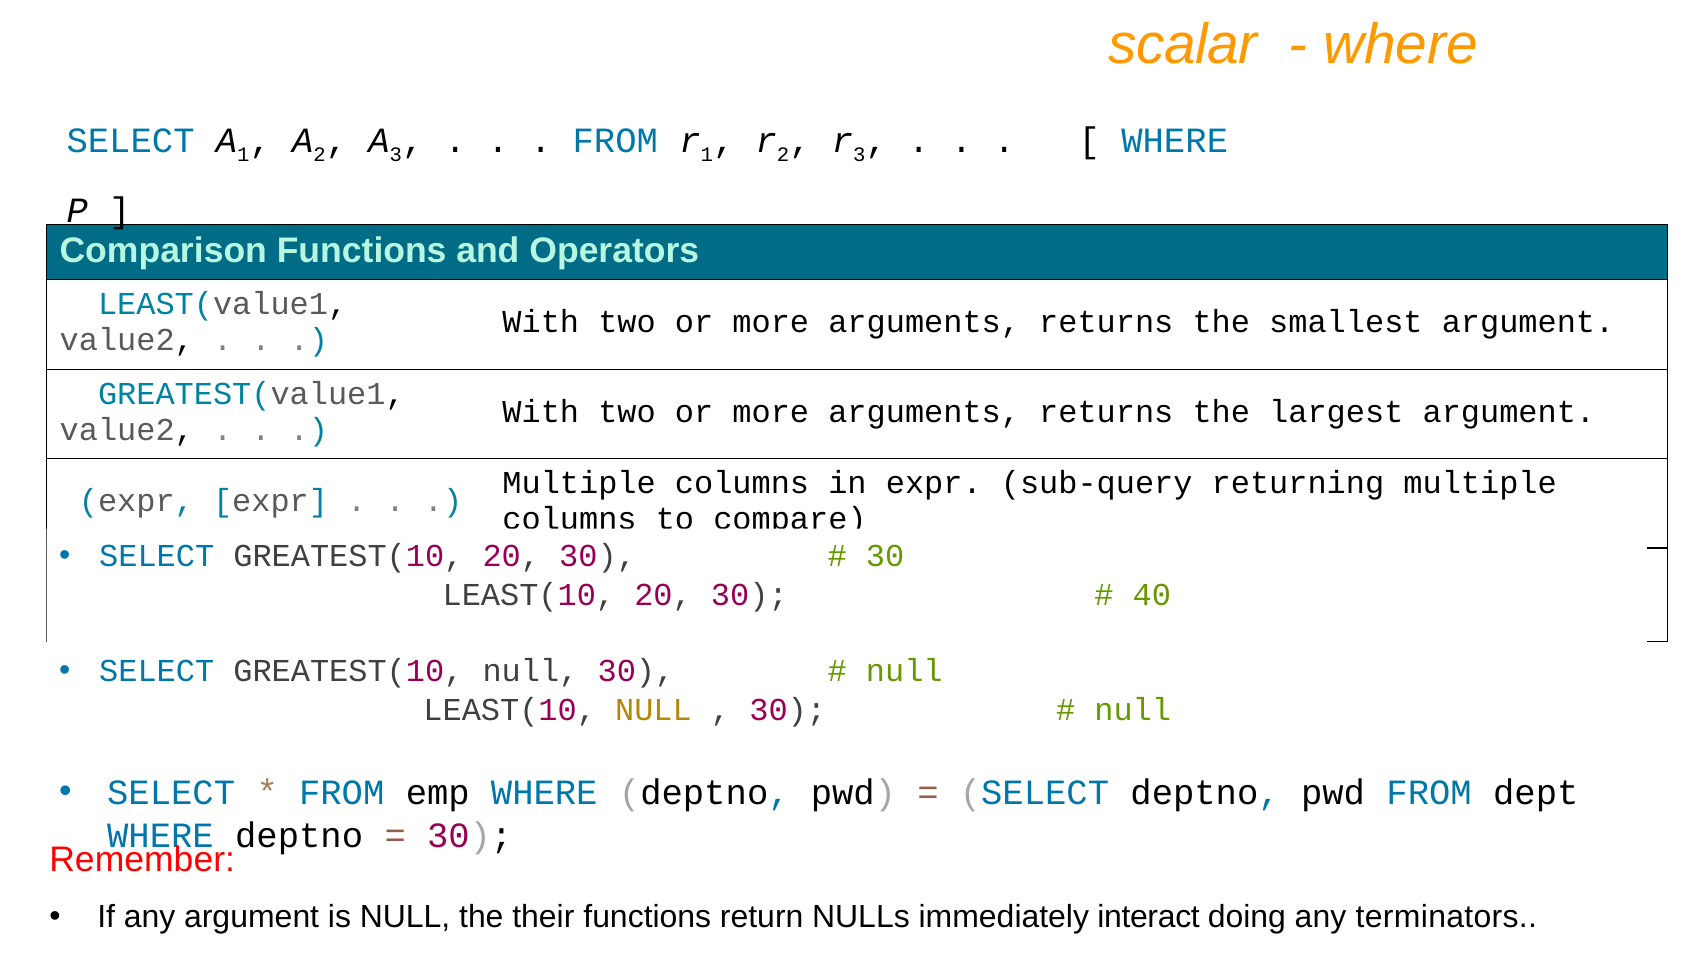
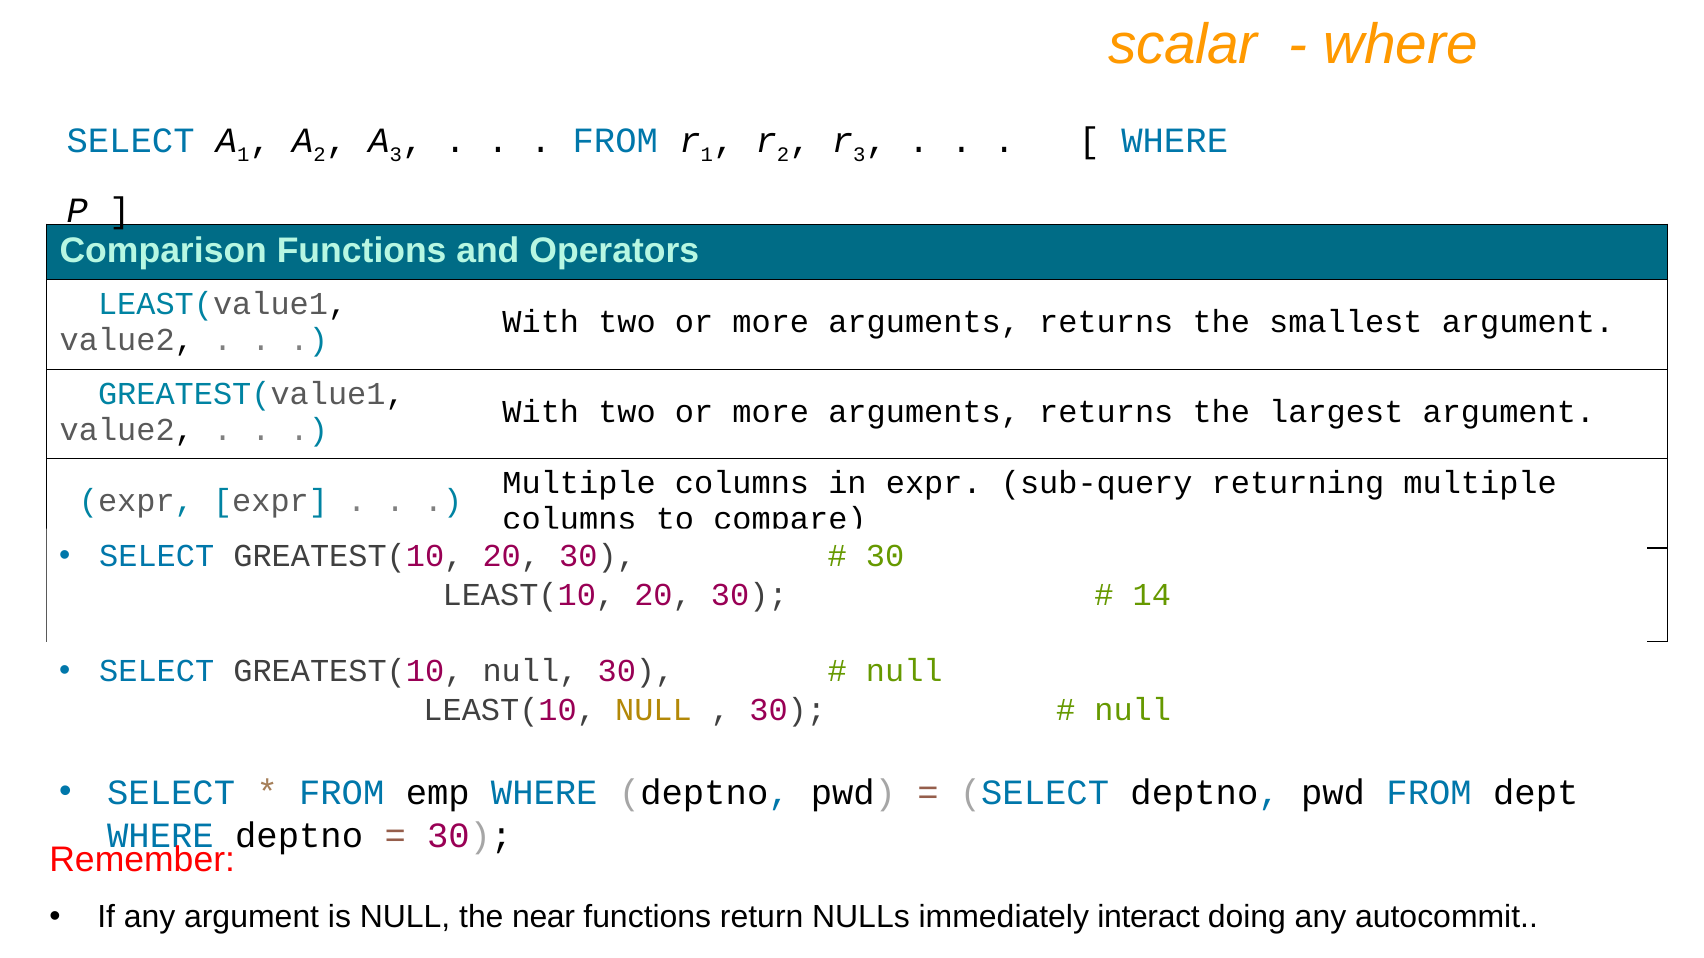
40: 40 -> 14
their: their -> near
terminators: terminators -> autocommit
